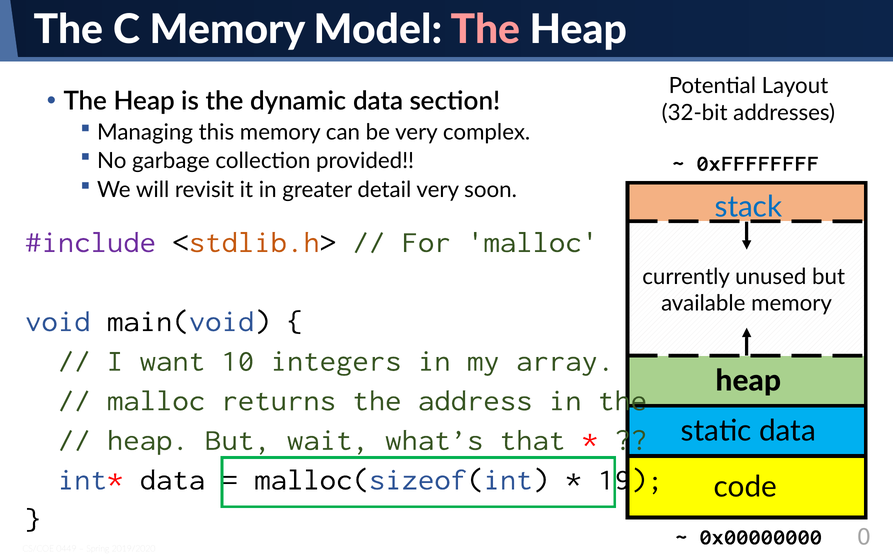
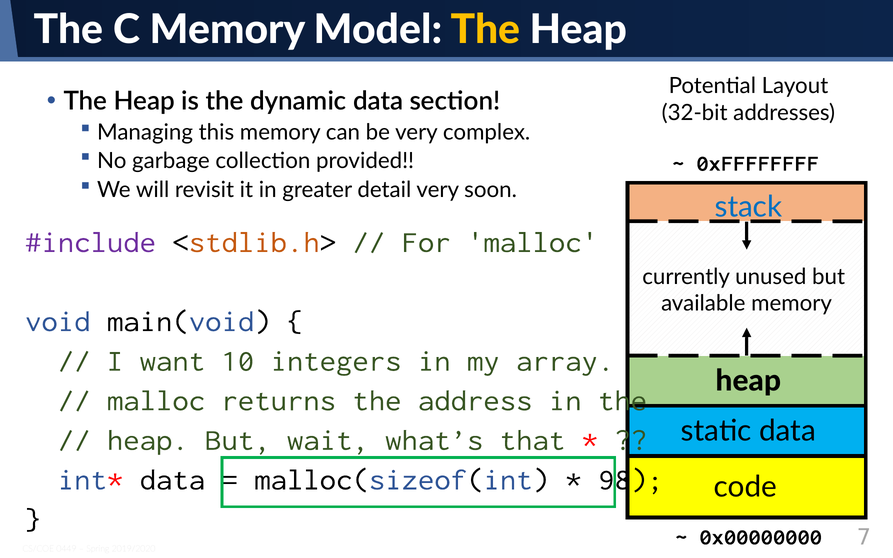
The at (485, 30) colour: pink -> yellow
19: 19 -> 98
0: 0 -> 7
